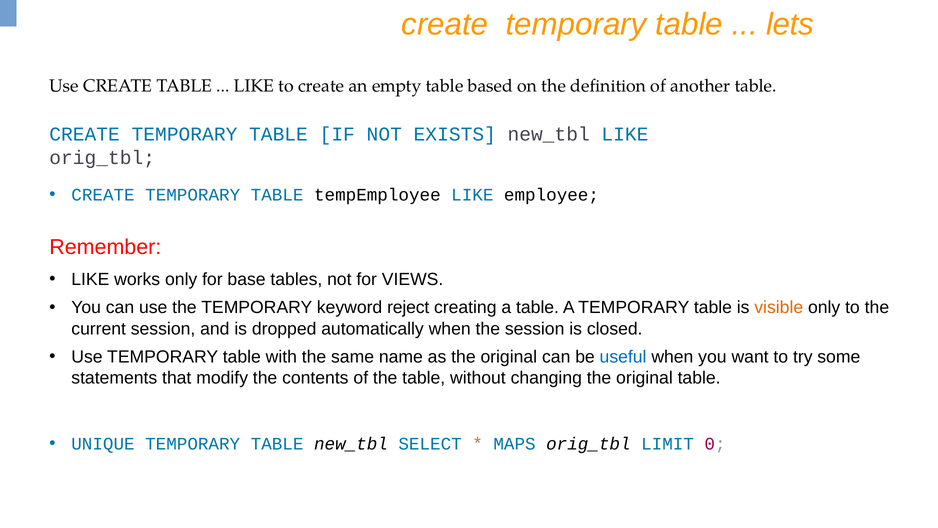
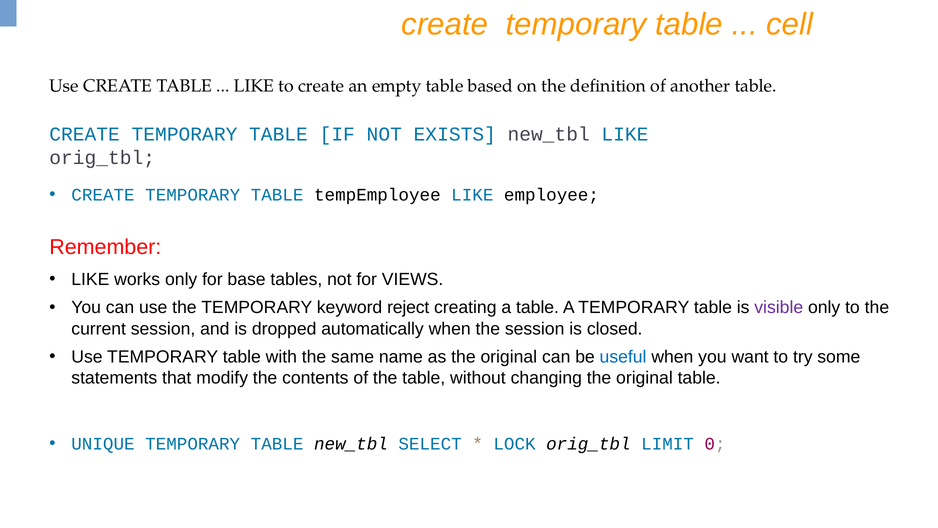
lets: lets -> cell
visible colour: orange -> purple
MAPS: MAPS -> LOCK
